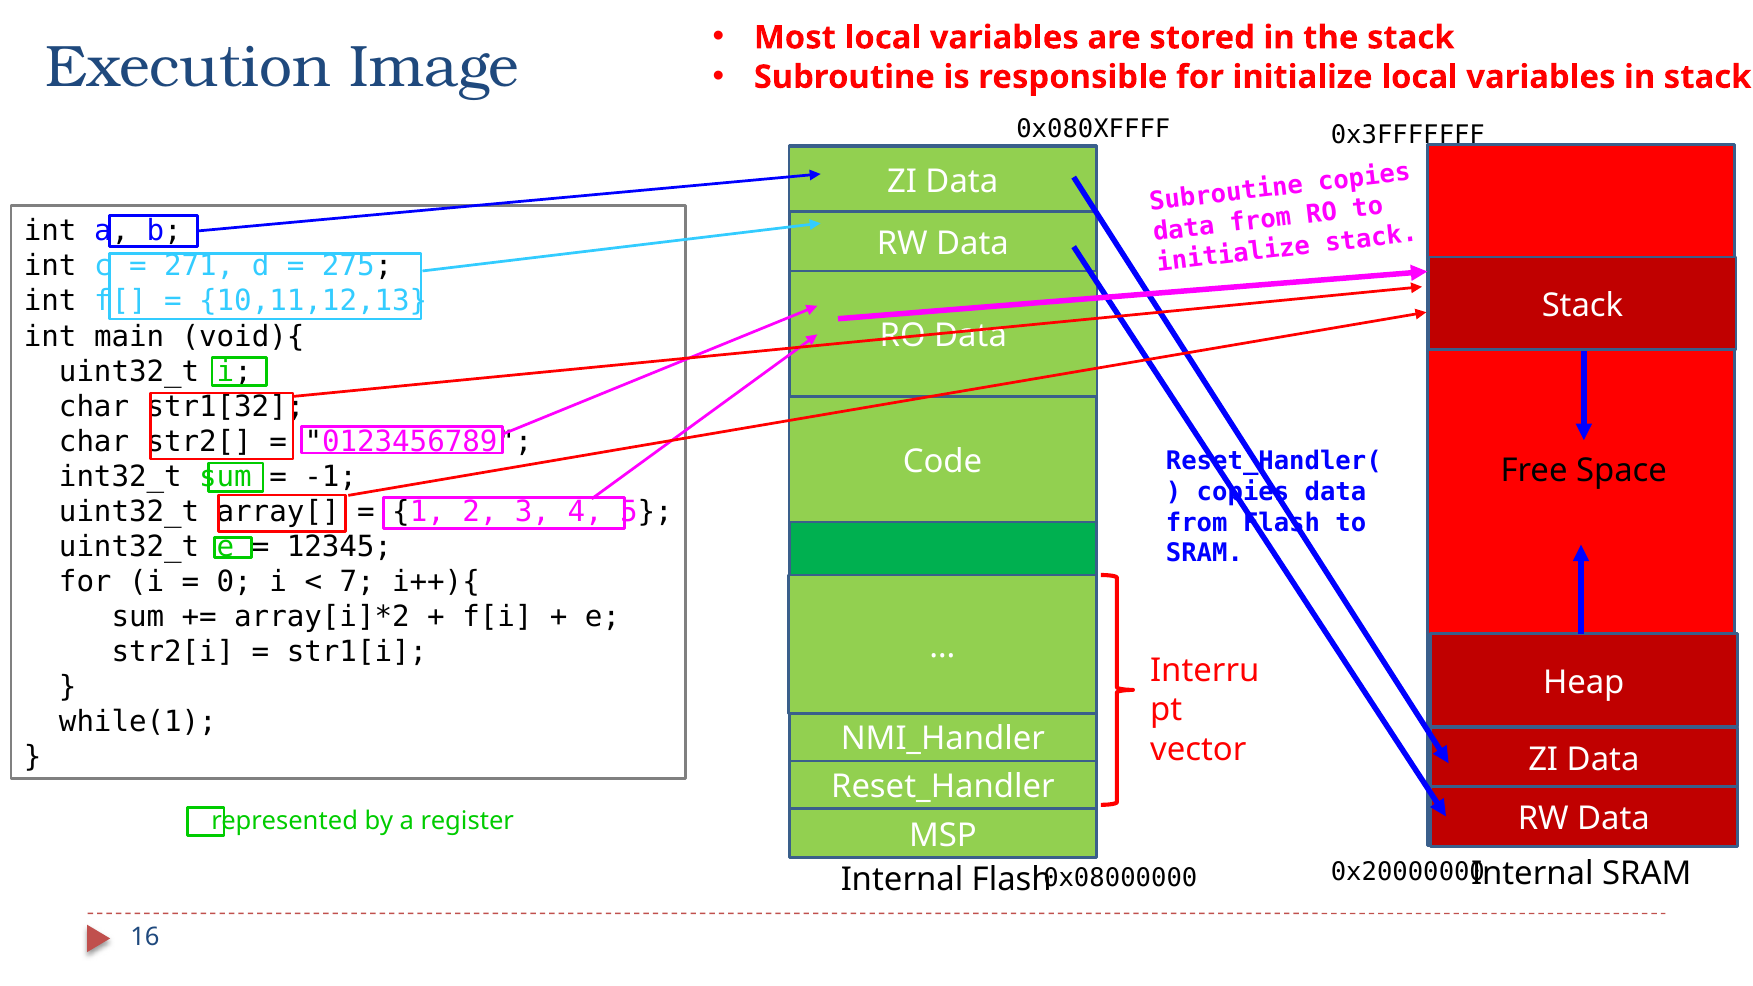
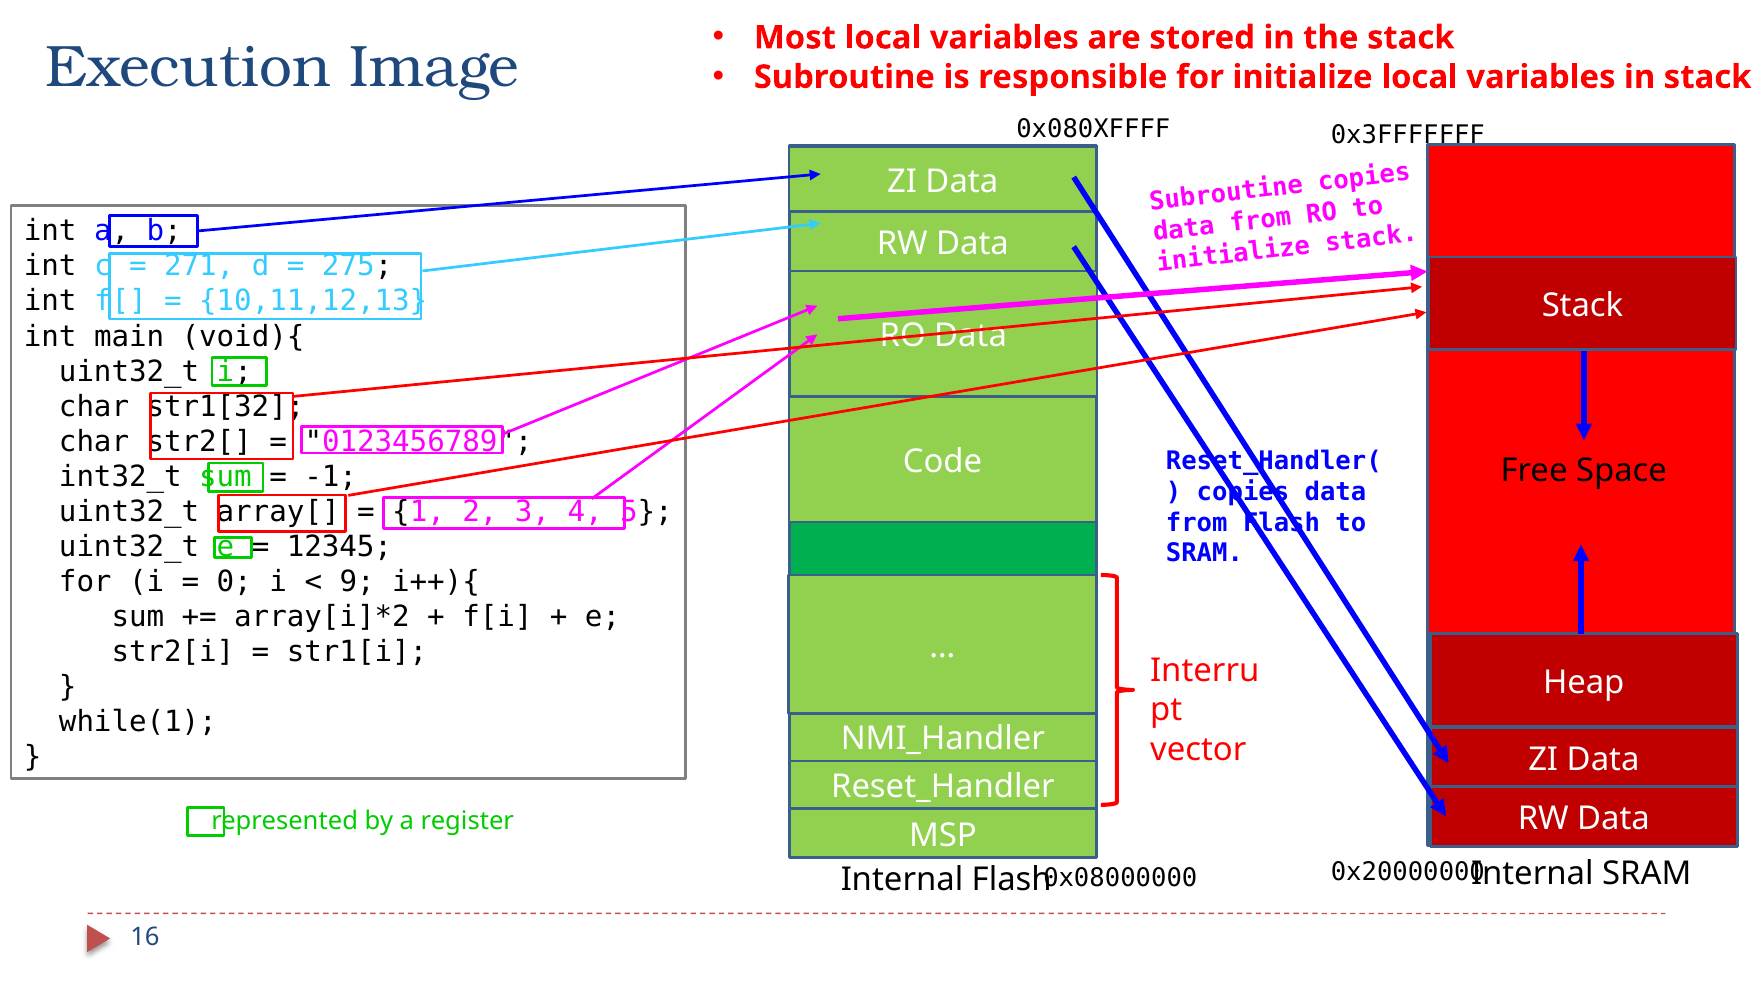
7: 7 -> 9
